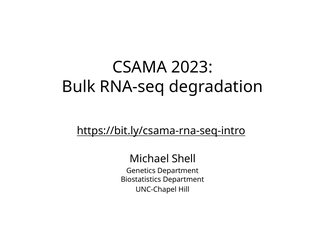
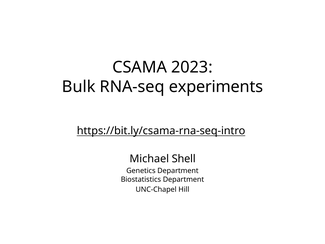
degradation: degradation -> experiments
